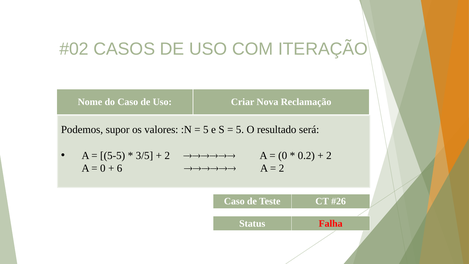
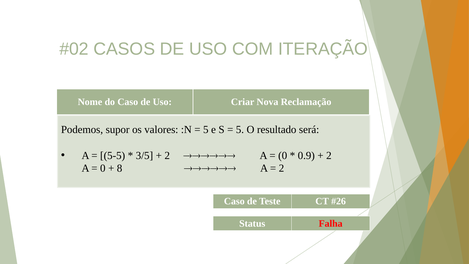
0.2: 0.2 -> 0.9
6: 6 -> 8
